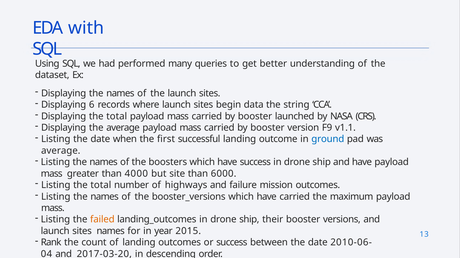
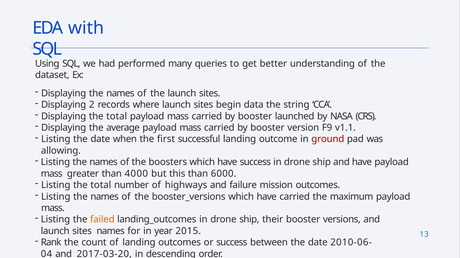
6: 6 -> 2
ground colour: blue -> red
average at (61, 151): average -> allowing
site: site -> this
